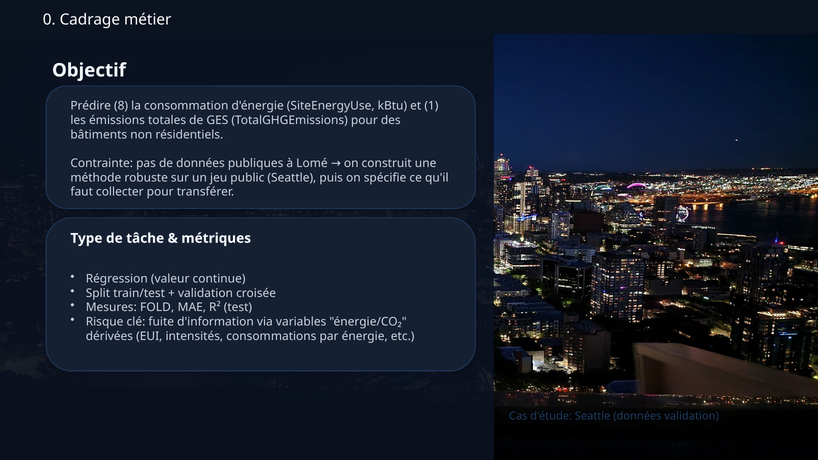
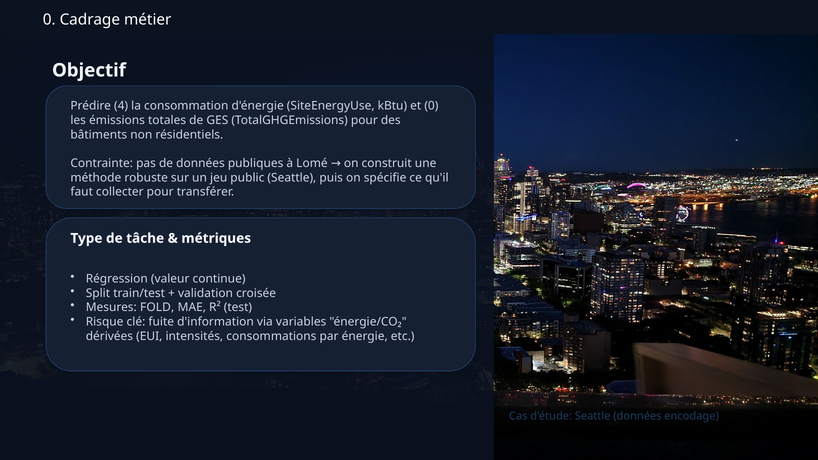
8: 8 -> 4
et 1: 1 -> 0
données validation: validation -> encodage
